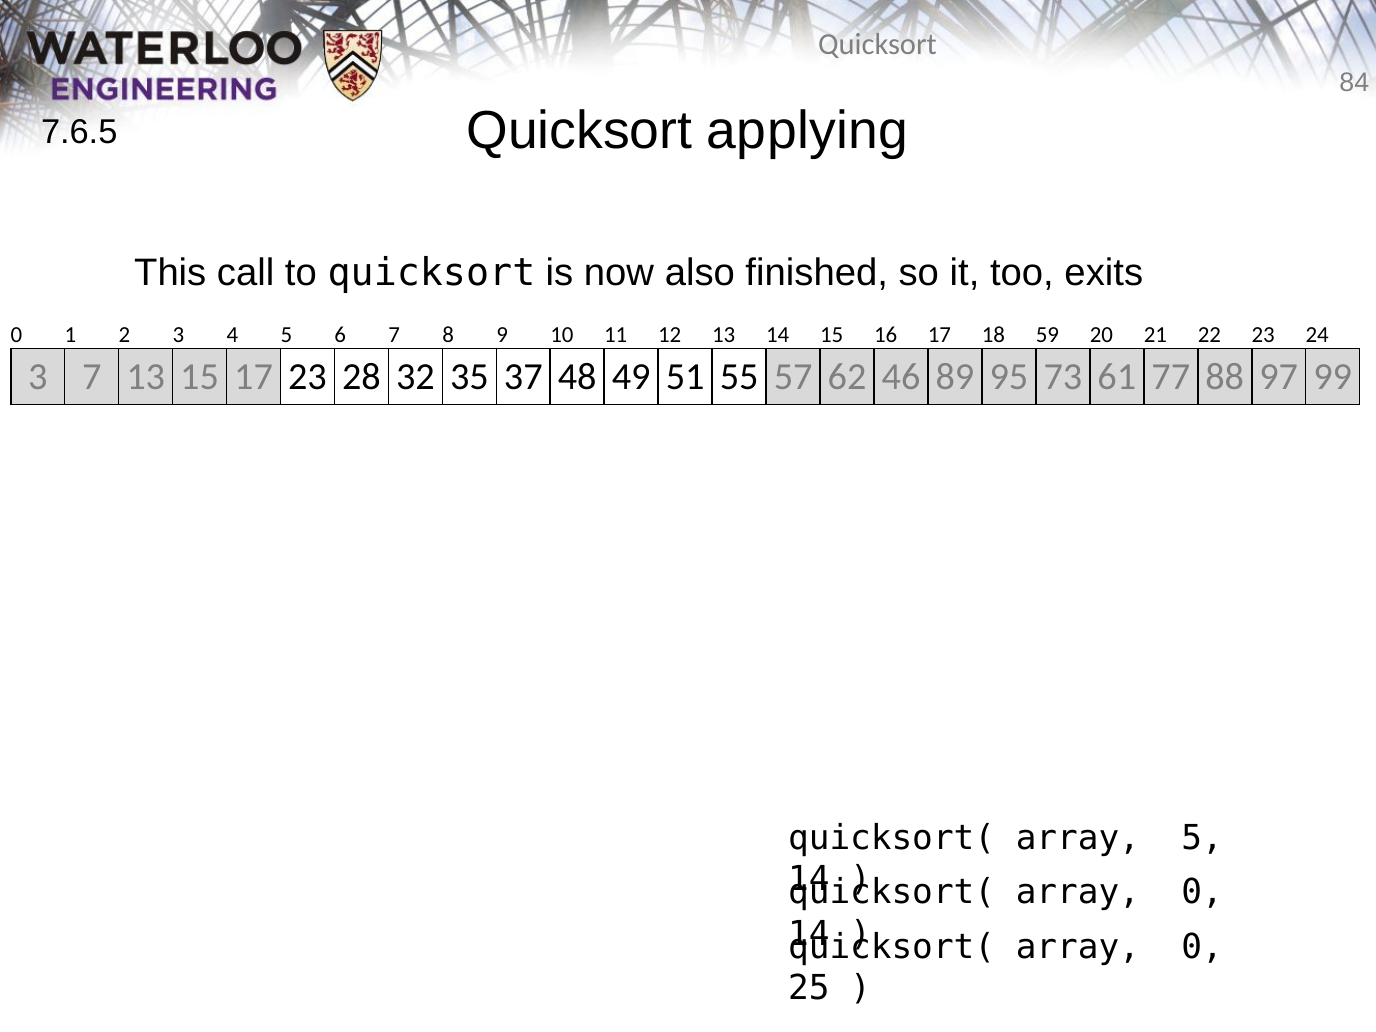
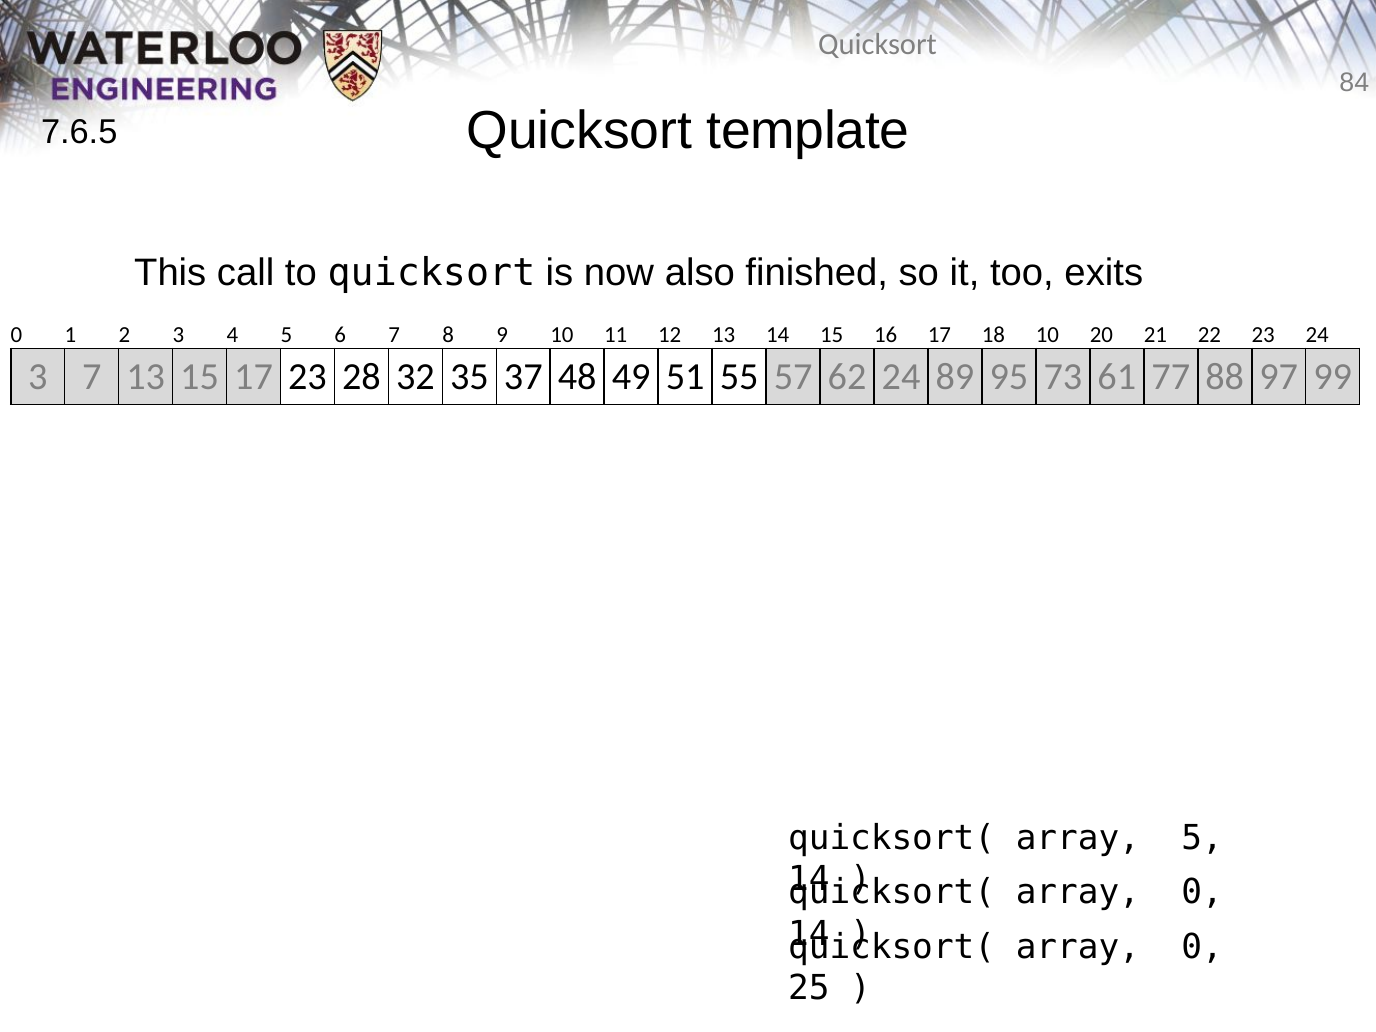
applying: applying -> template
18 59: 59 -> 10
62 46: 46 -> 24
